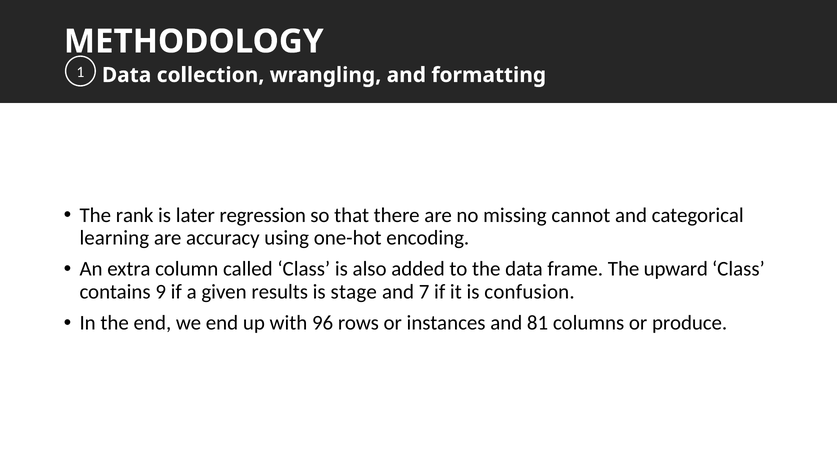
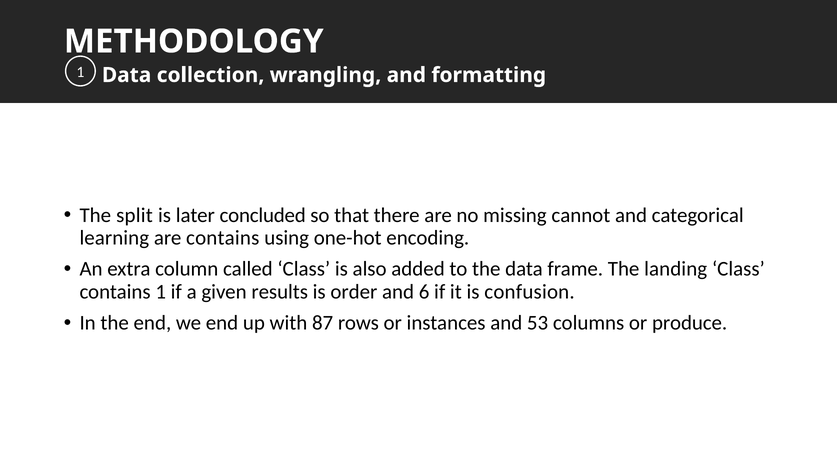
rank: rank -> split
regression: regression -> concluded
are accuracy: accuracy -> contains
upward: upward -> landing
contains 9: 9 -> 1
stage: stage -> order
7: 7 -> 6
96: 96 -> 87
81: 81 -> 53
